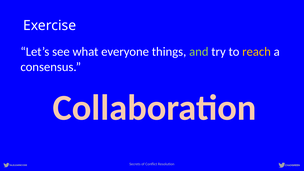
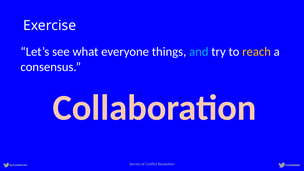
and colour: light green -> light blue
